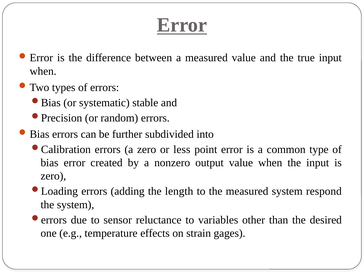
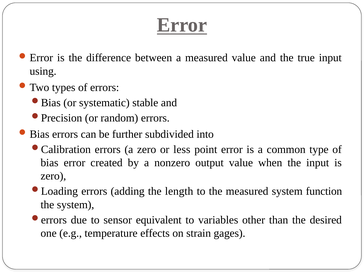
when at (43, 71): when -> using
respond: respond -> function
reluctance: reluctance -> equivalent
